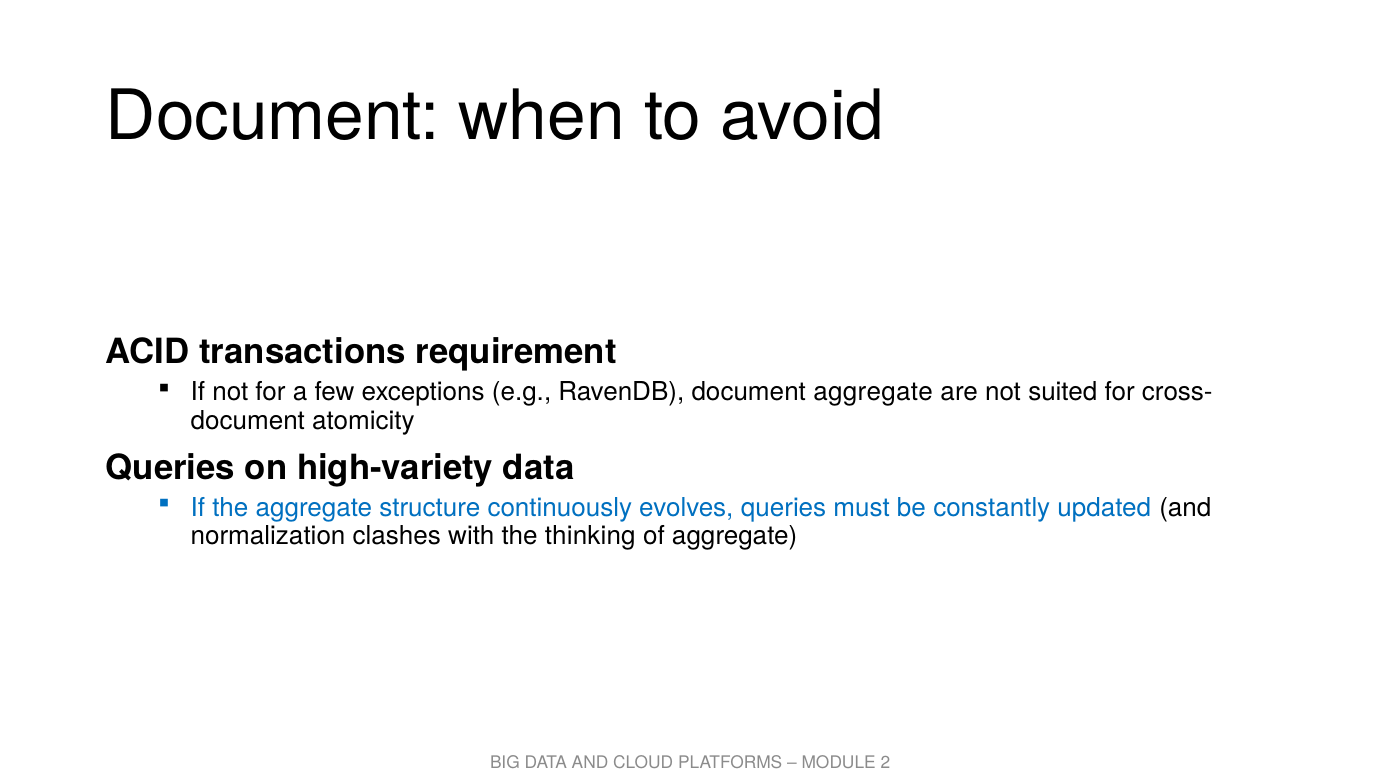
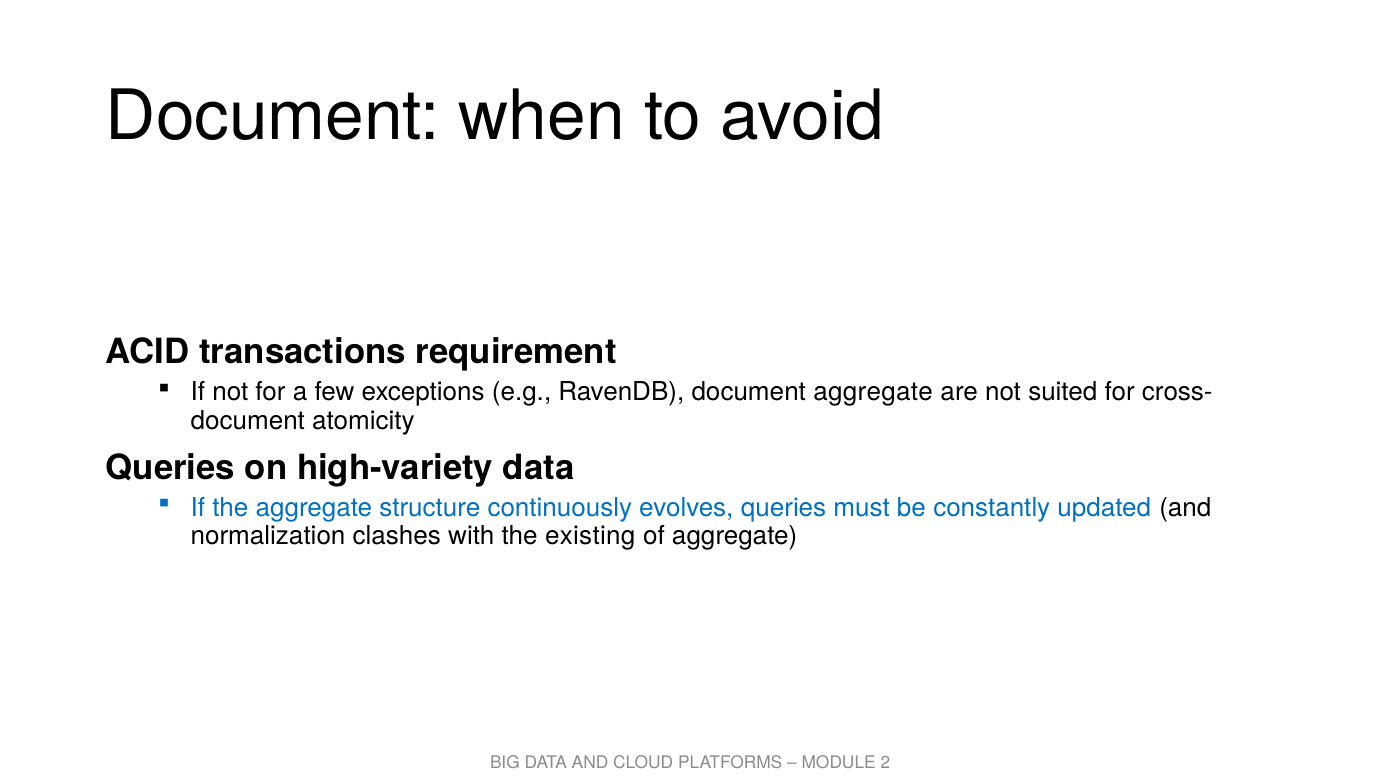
thinking: thinking -> existing
